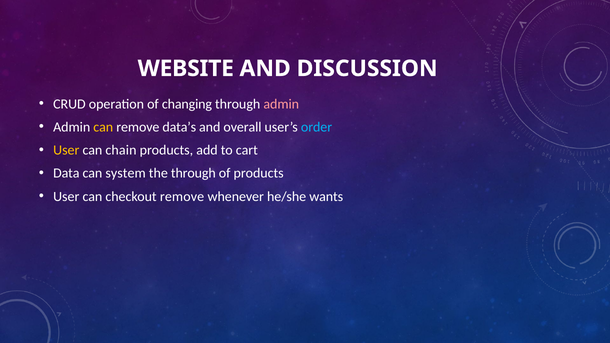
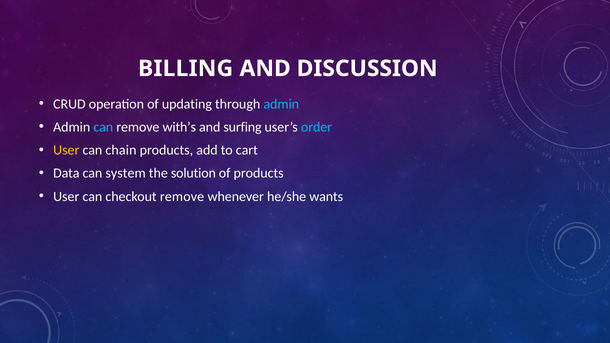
WEBSITE: WEBSITE -> BILLING
changing: changing -> updating
admin at (281, 104) colour: pink -> light blue
can at (103, 127) colour: yellow -> light blue
data’s: data’s -> with’s
overall: overall -> surfing
the through: through -> solution
